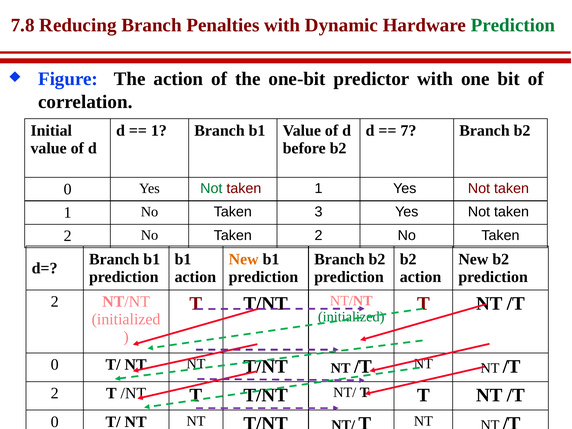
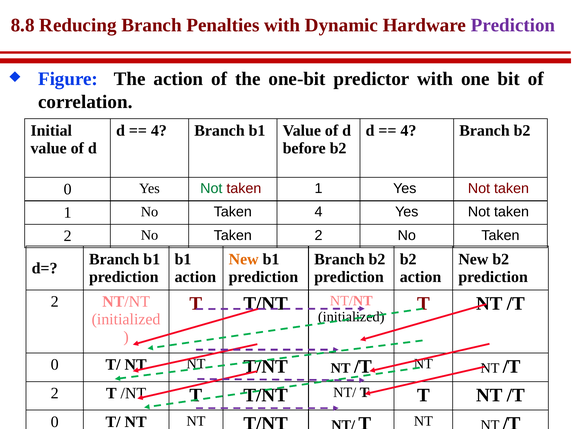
7.8: 7.8 -> 8.8
Prediction at (513, 25) colour: green -> purple
1 at (159, 131): 1 -> 4
7 at (408, 131): 7 -> 4
Taken 3: 3 -> 4
initialized at (351, 317) colour: green -> black
